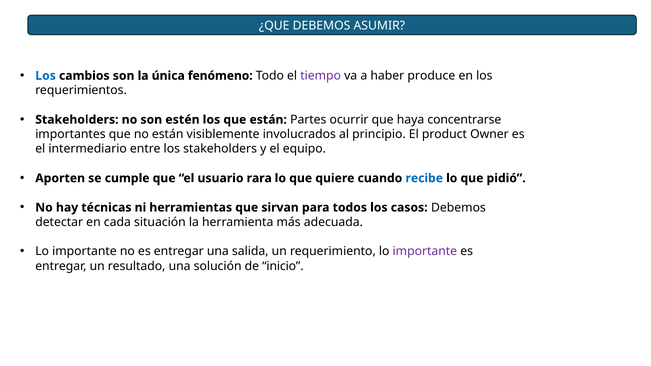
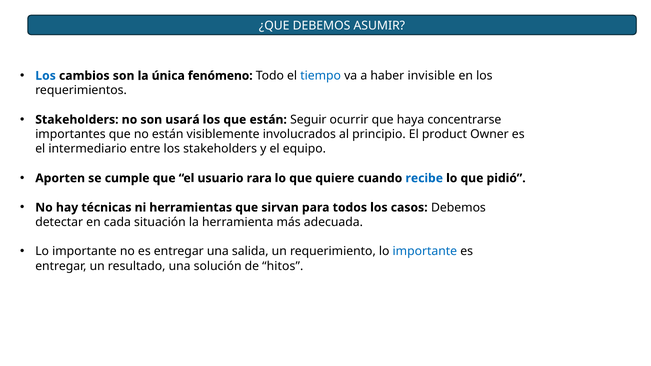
tiempo colour: purple -> blue
produce: produce -> invisible
estén: estén -> usará
Partes: Partes -> Seguir
importante at (425, 252) colour: purple -> blue
inicio: inicio -> hitos
